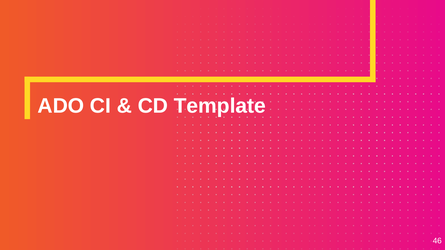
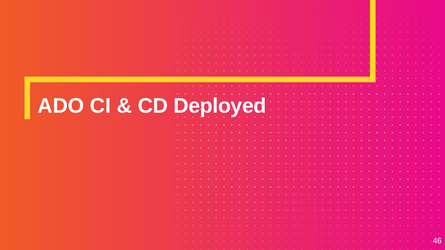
Template: Template -> Deployed
